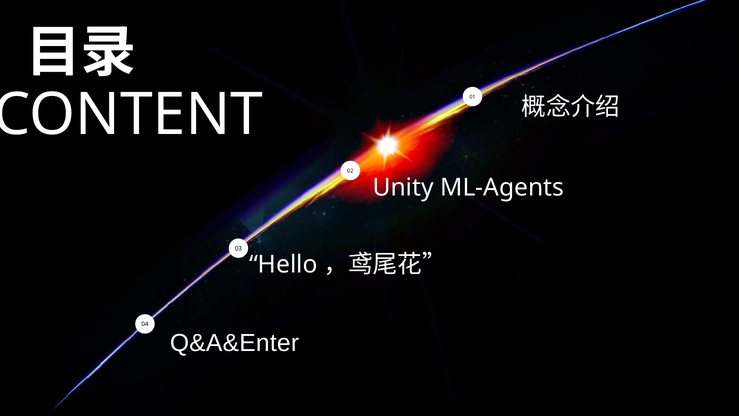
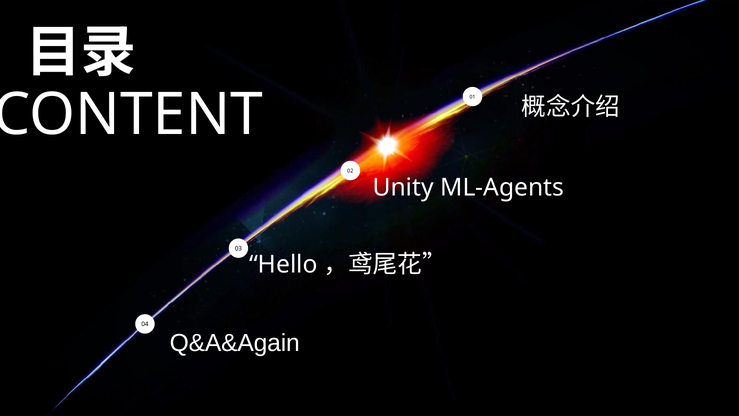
Q&A&Enter: Q&A&Enter -> Q&A&Again
